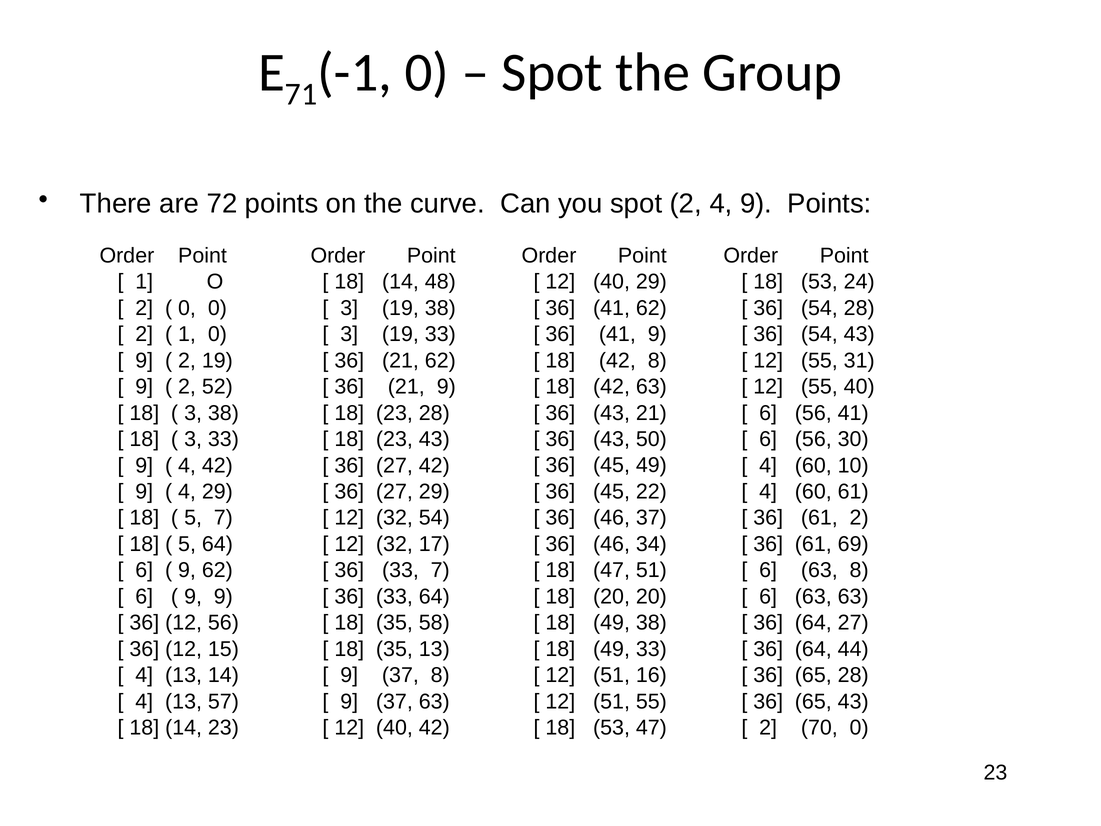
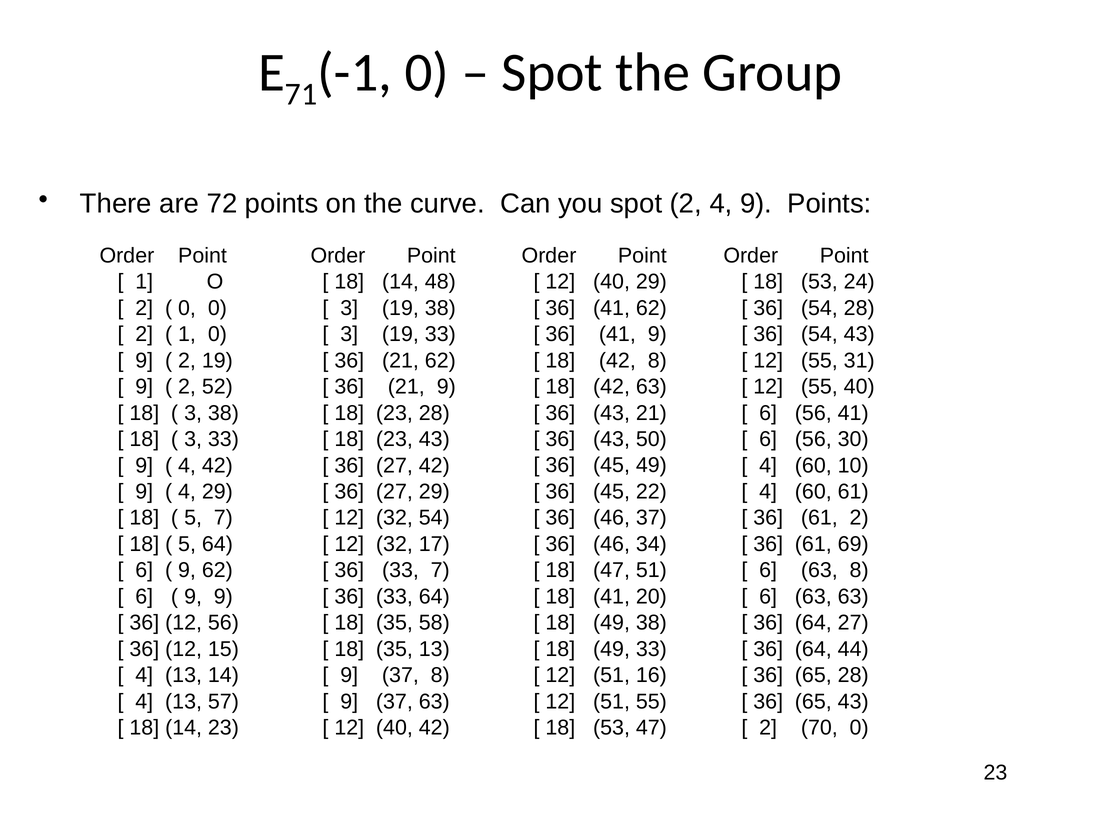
18 20: 20 -> 41
